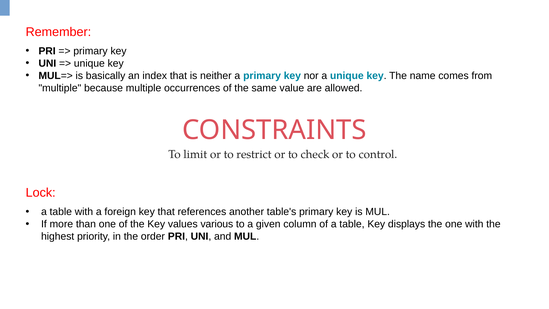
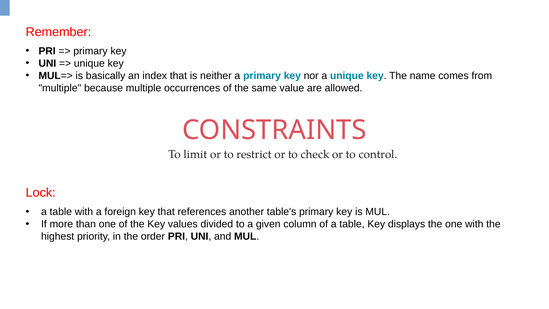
various: various -> divided
